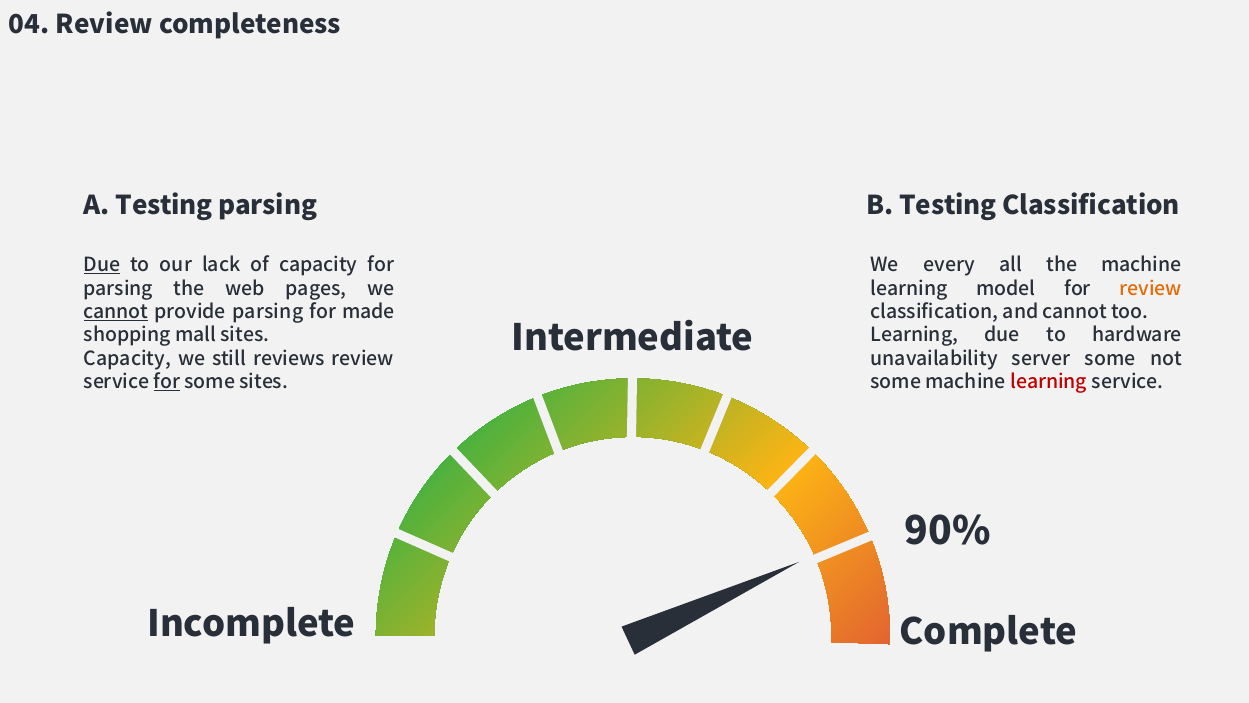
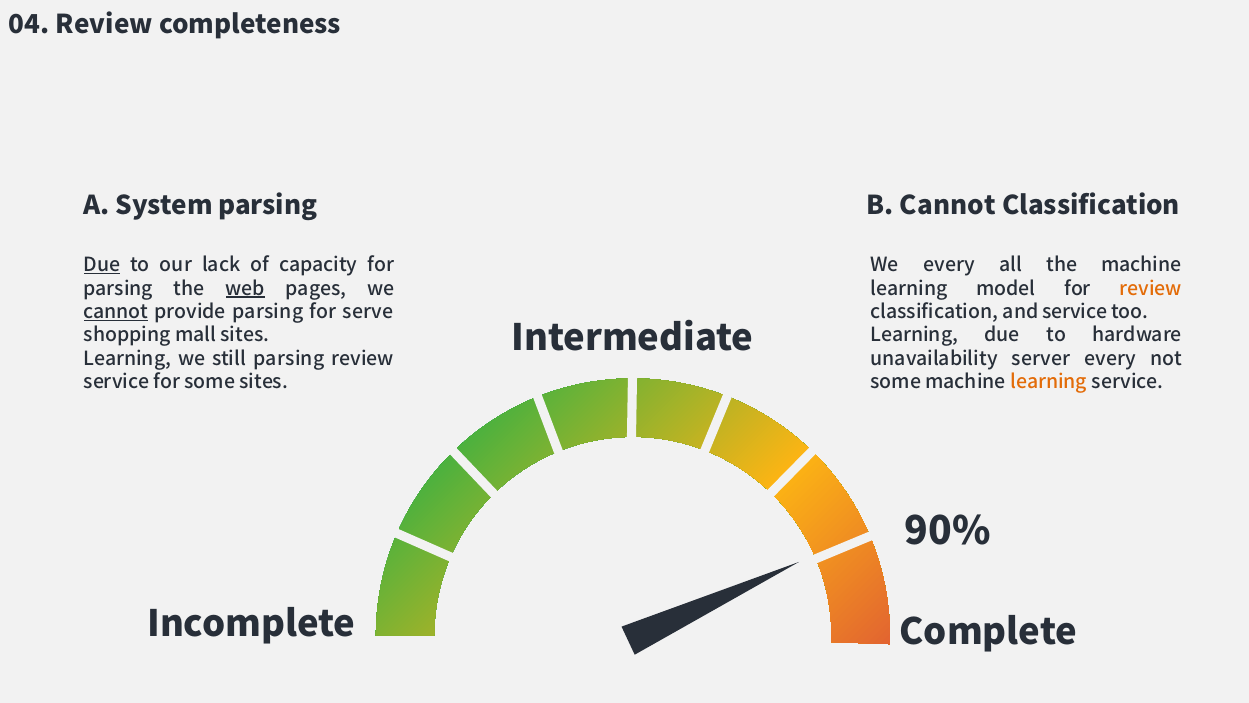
A Testing: Testing -> System
B Testing: Testing -> Cannot
web underline: none -> present
made: made -> serve
and cannot: cannot -> service
Capacity at (127, 359): Capacity -> Learning
still reviews: reviews -> parsing
server some: some -> every
for at (167, 382) underline: present -> none
learning at (1049, 382) colour: red -> orange
